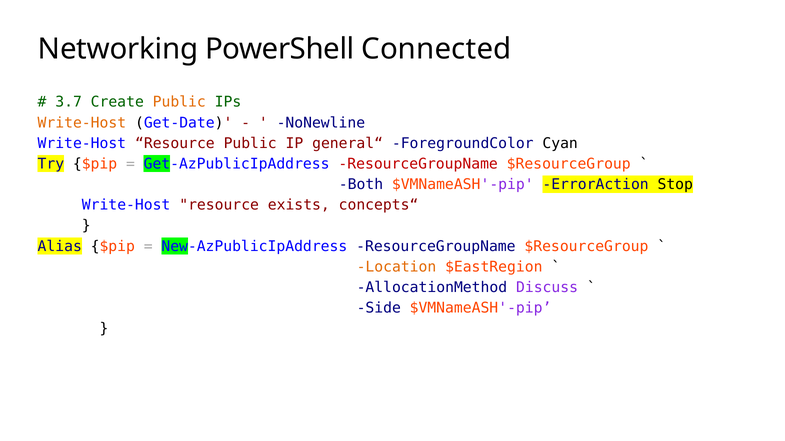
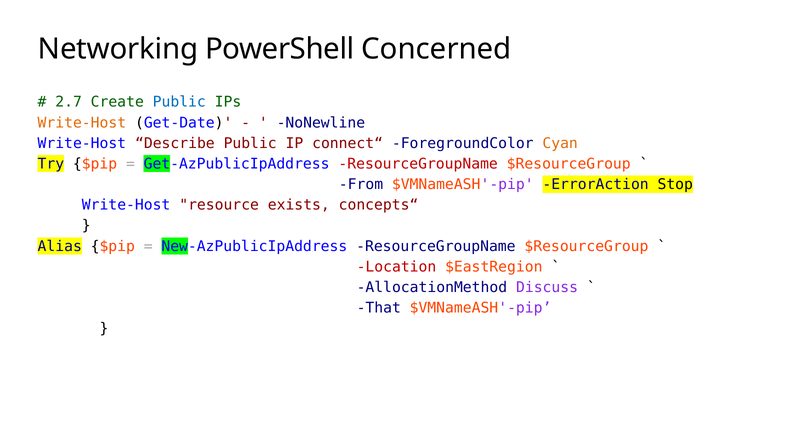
Connected: Connected -> Concerned
3.7: 3.7 -> 2.7
Public at (179, 102) colour: orange -> blue
Resource at (175, 143): Resource -> Describe
general“: general“ -> connect“
Cyan colour: black -> orange
Both: Both -> From
Location colour: orange -> red
Side: Side -> That
